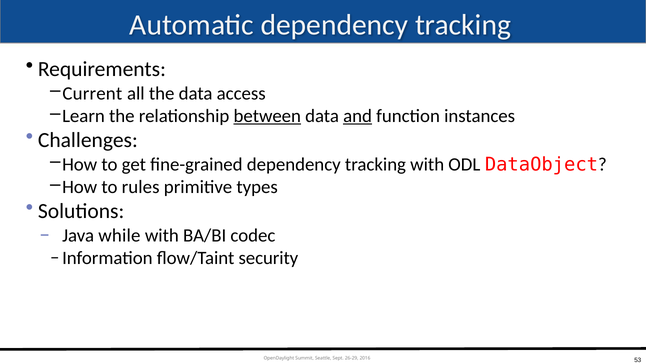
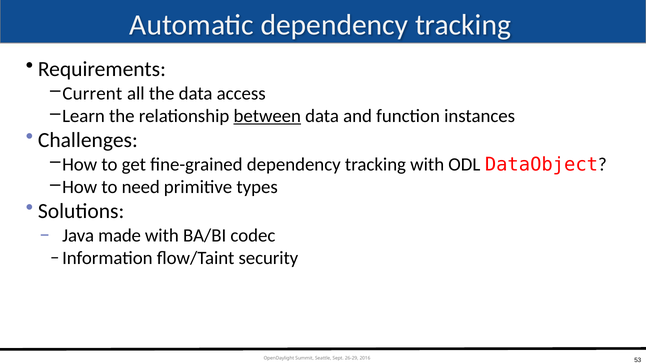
and underline: present -> none
rules: rules -> need
while: while -> made
